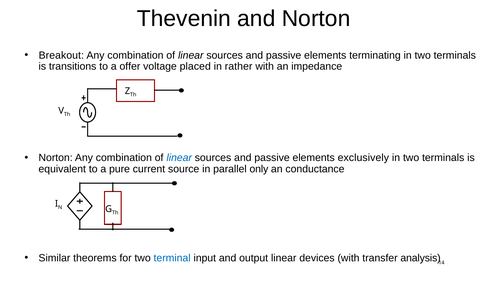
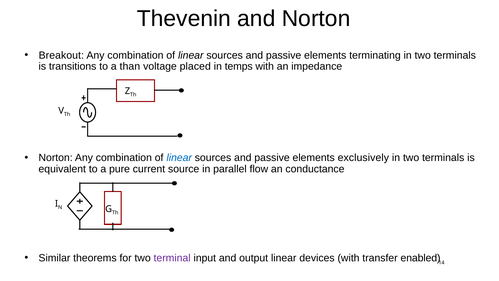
offer: offer -> than
rather: rather -> temps
only: only -> flow
terminal colour: blue -> purple
analysis: analysis -> enabled
